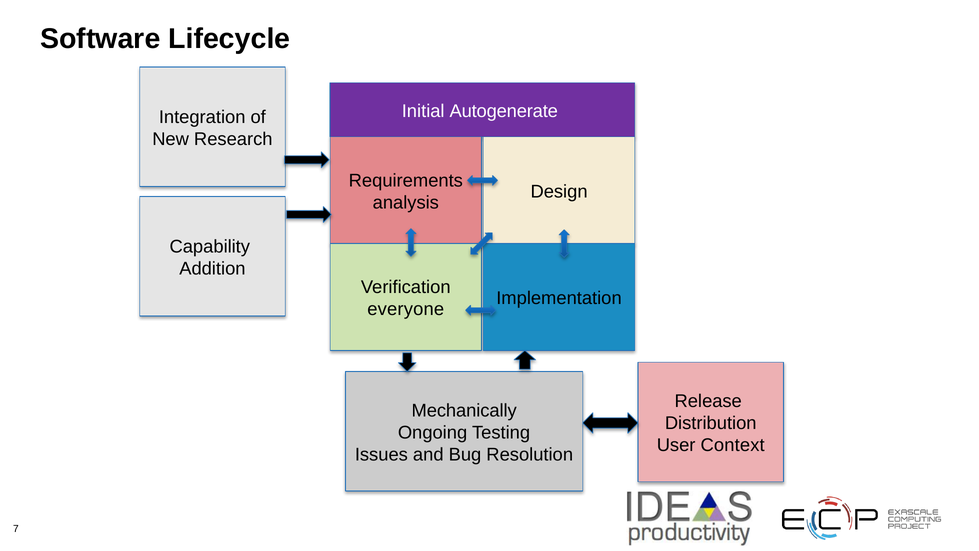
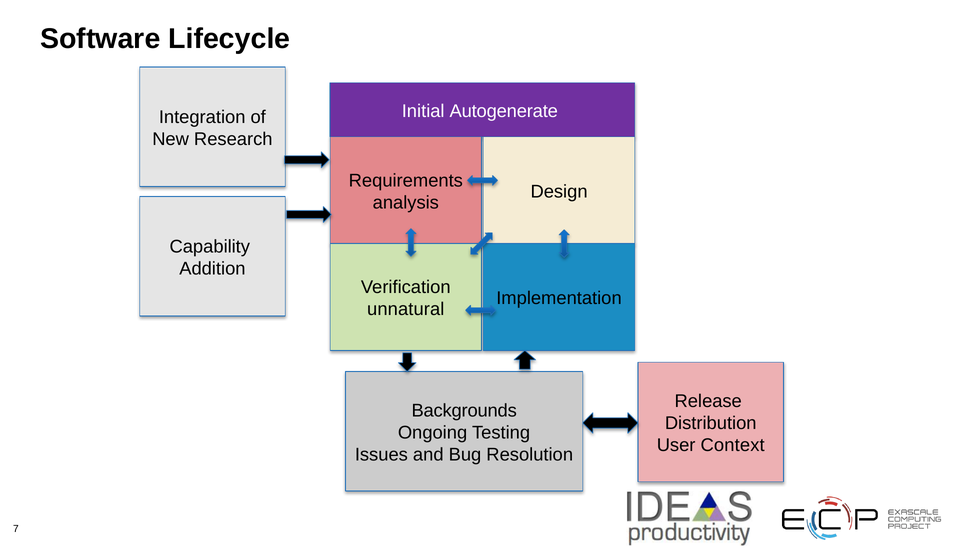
everyone: everyone -> unnatural
Mechanically: Mechanically -> Backgrounds
